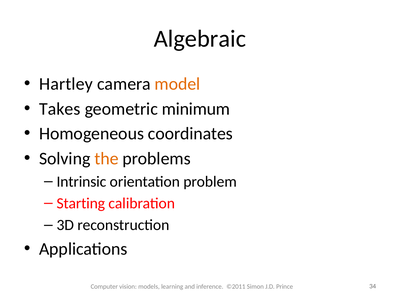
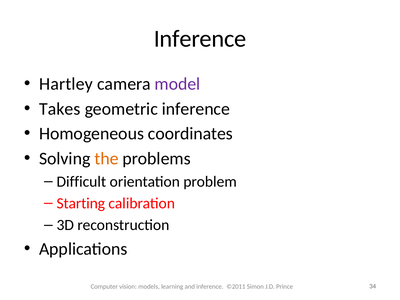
Algebraic at (200, 39): Algebraic -> Inference
model colour: orange -> purple
geometric minimum: minimum -> inference
Intrinsic: Intrinsic -> Difficult
